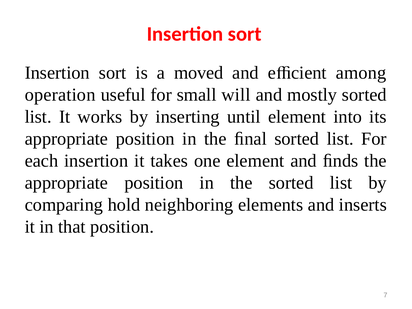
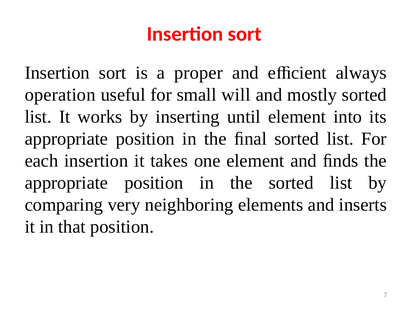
moved: moved -> proper
among: among -> always
hold: hold -> very
